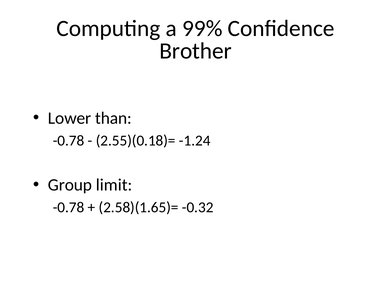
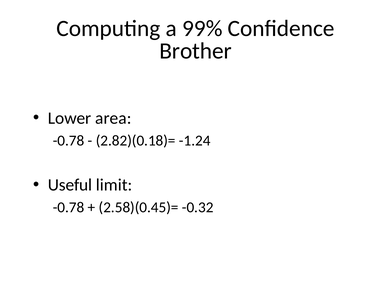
than: than -> area
2.55)(0.18)=: 2.55)(0.18)= -> 2.82)(0.18)=
Group: Group -> Useful
2.58)(1.65)=: 2.58)(1.65)= -> 2.58)(0.45)=
